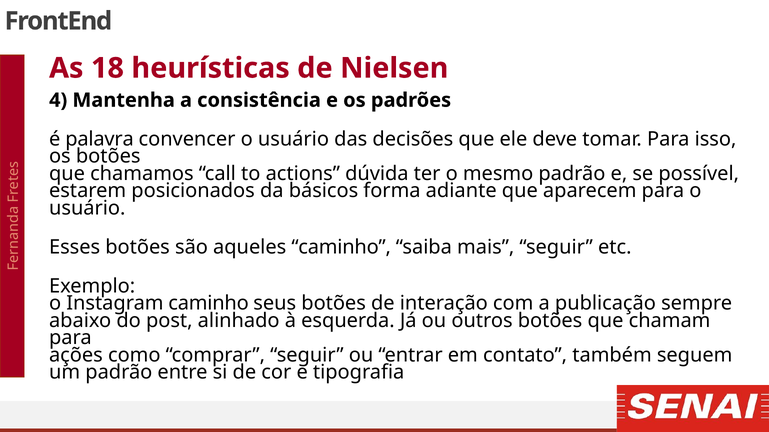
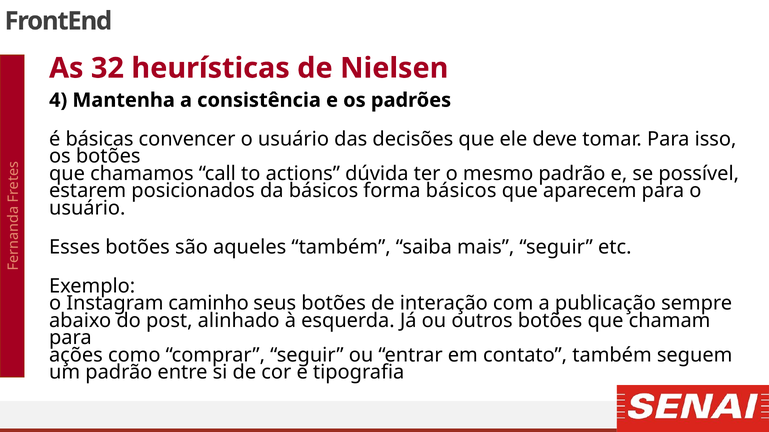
18: 18 -> 32
palavra: palavra -> básicas
forma adiante: adiante -> básicos
aqueles caminho: caminho -> também
